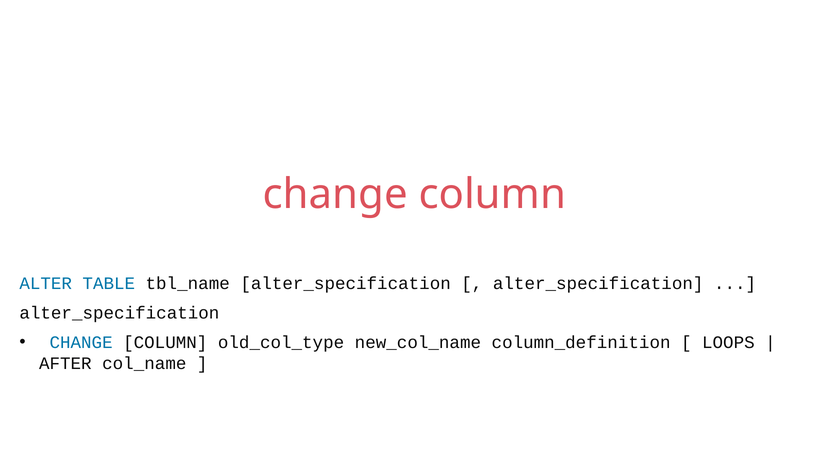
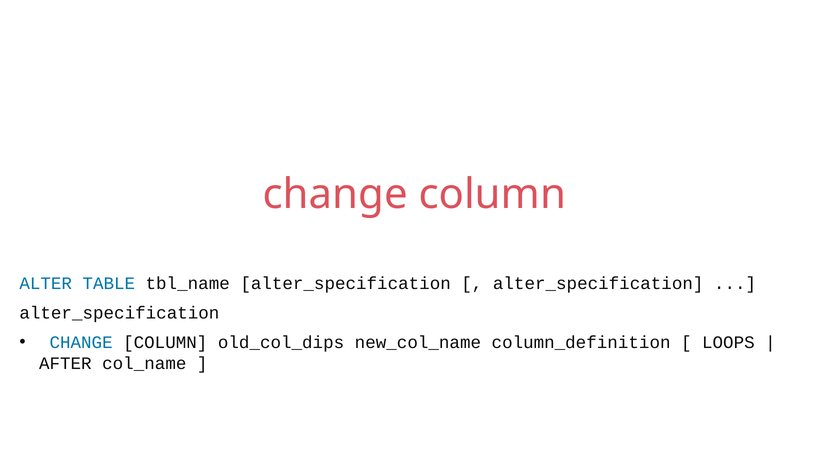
old_col_type: old_col_type -> old_col_dips
